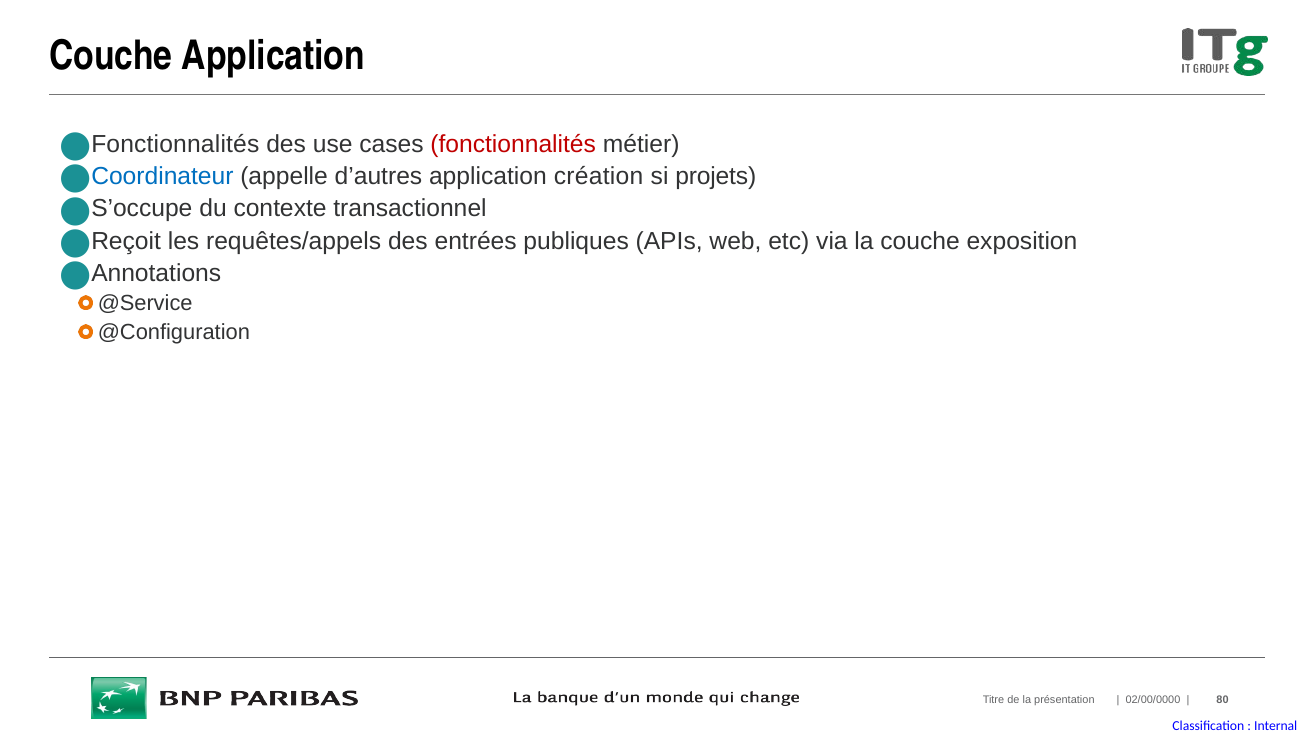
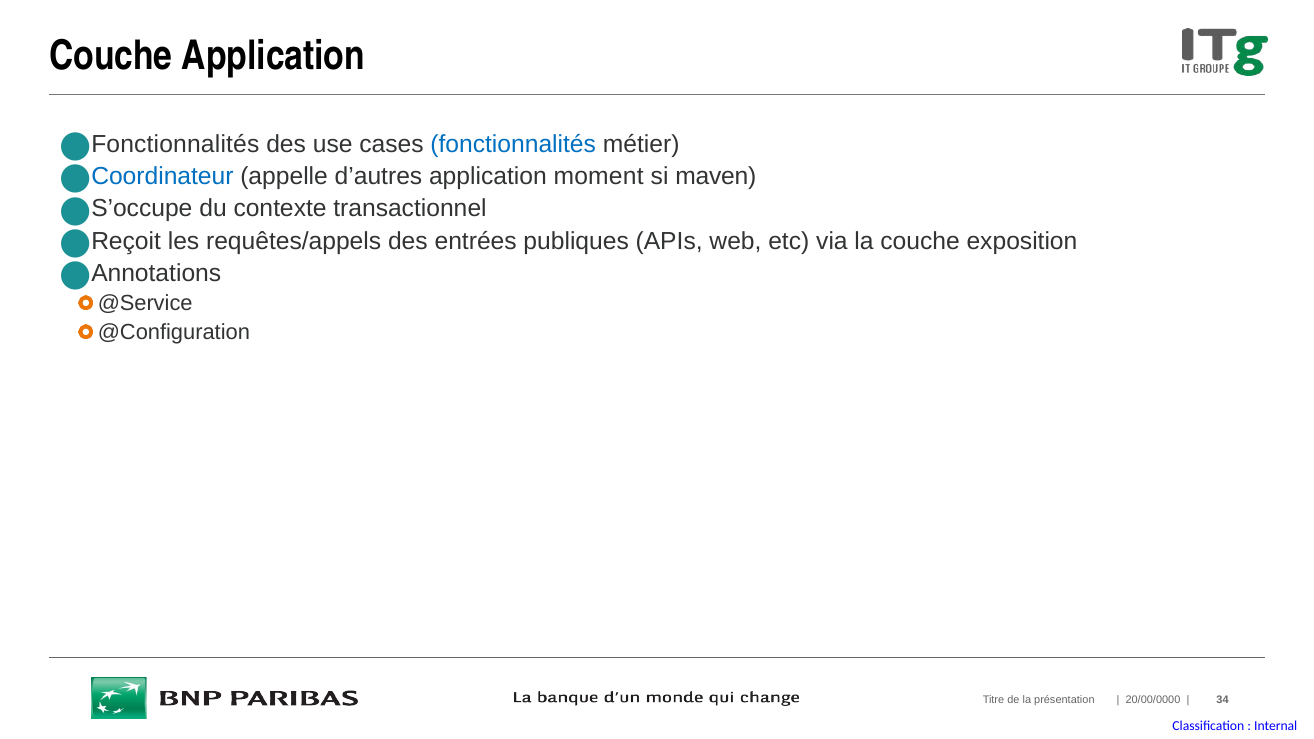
fonctionnalités at (513, 144) colour: red -> blue
création: création -> moment
projets: projets -> maven
02/00/0000: 02/00/0000 -> 20/00/0000
80: 80 -> 34
